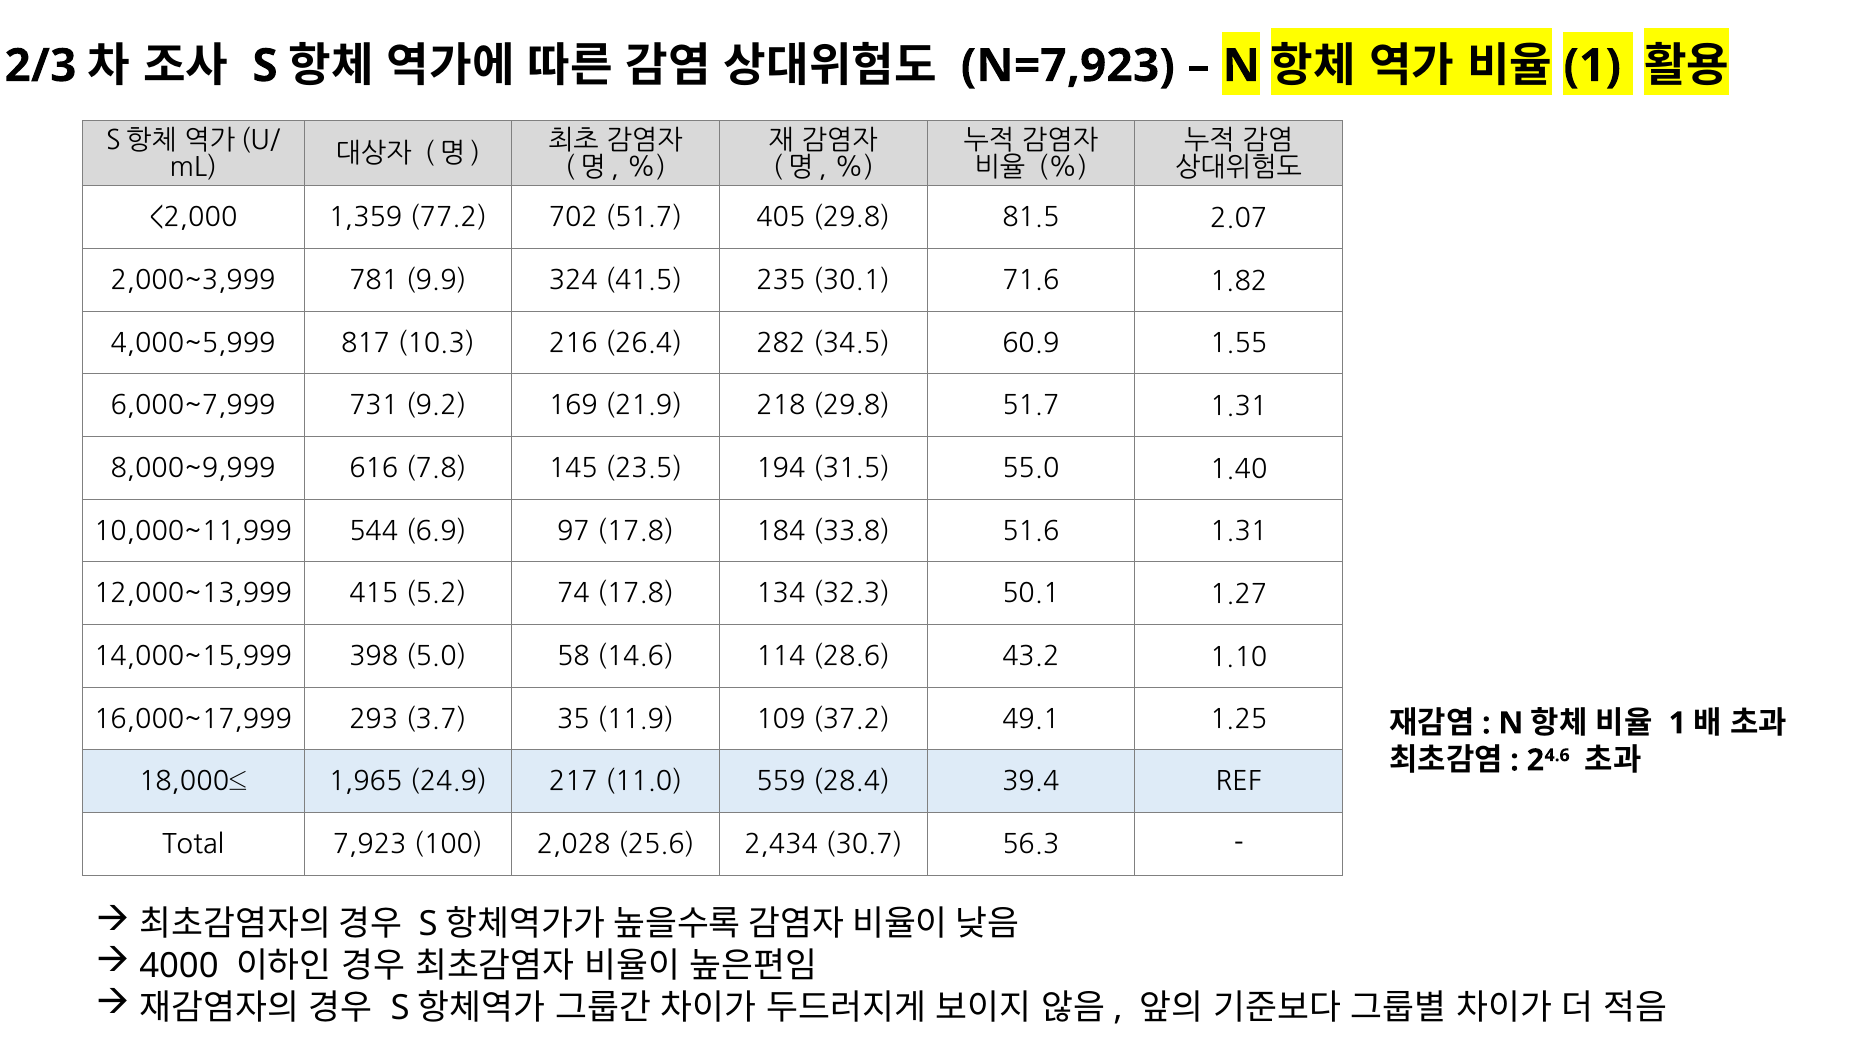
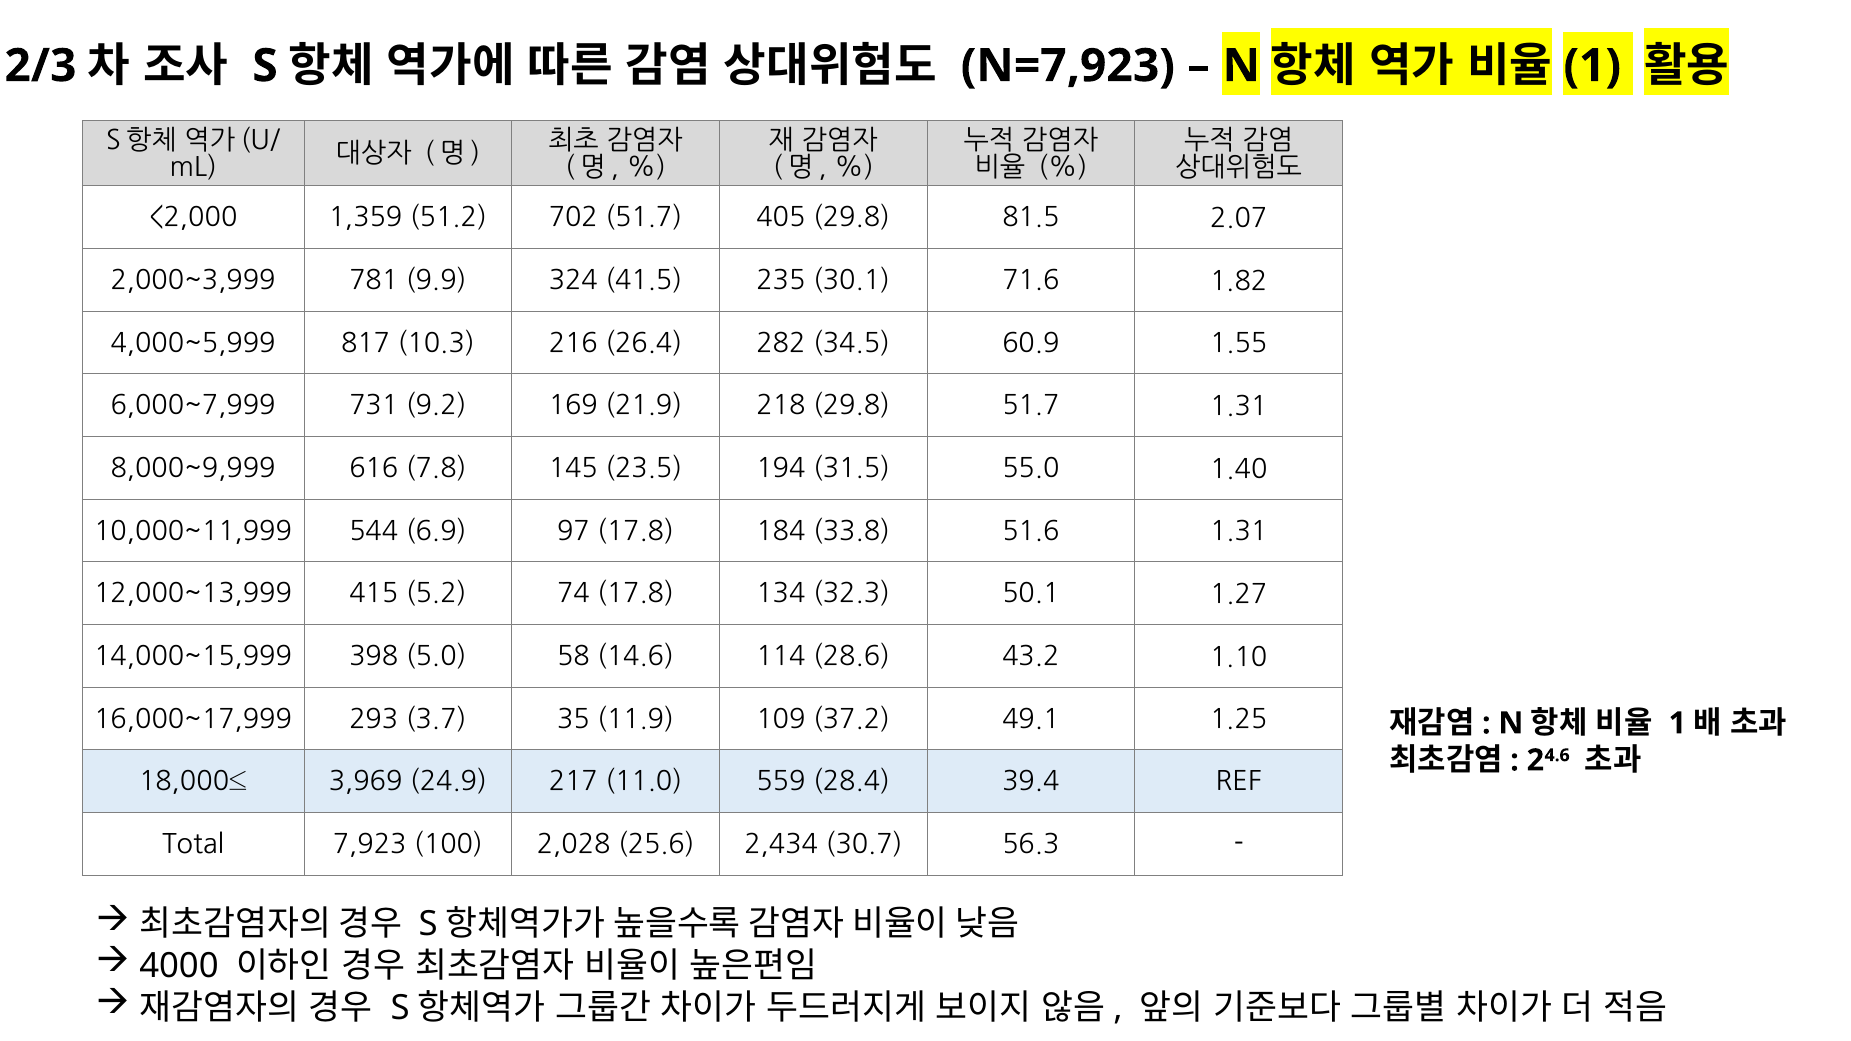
77.2: 77.2 -> 51.2
1,965: 1,965 -> 3,969
